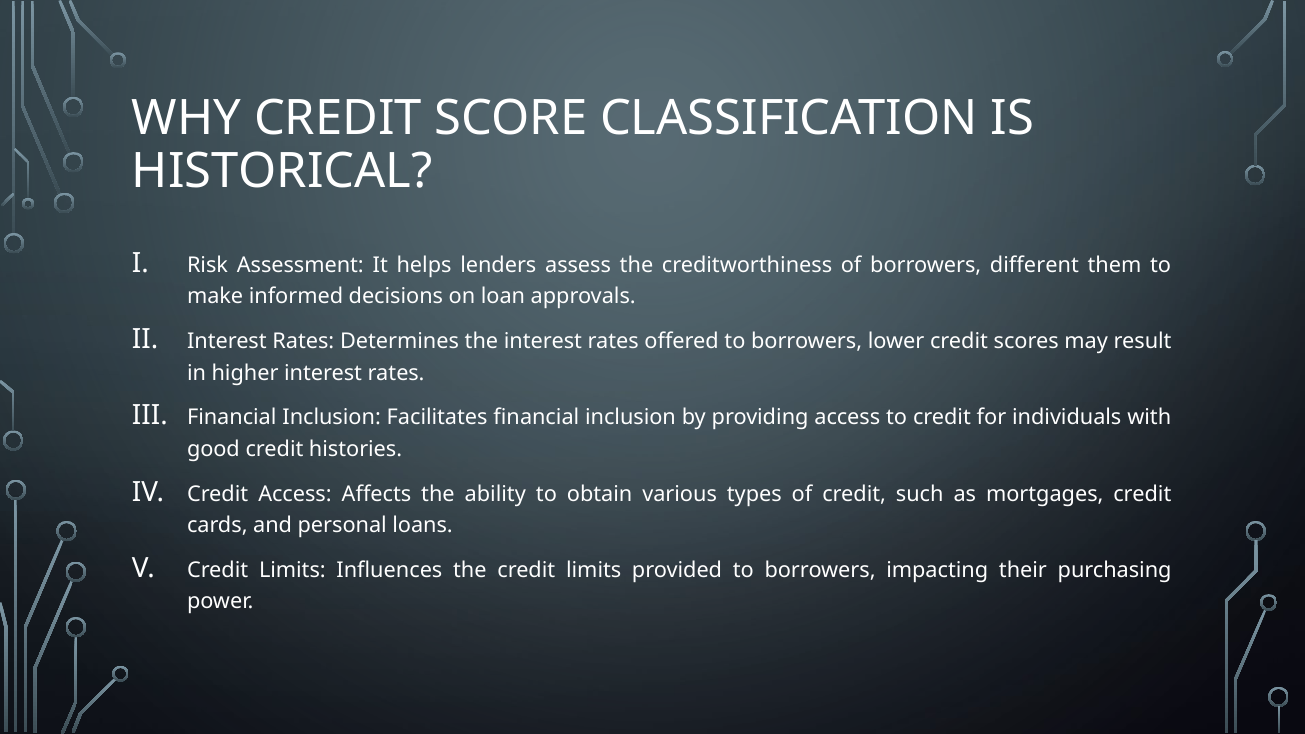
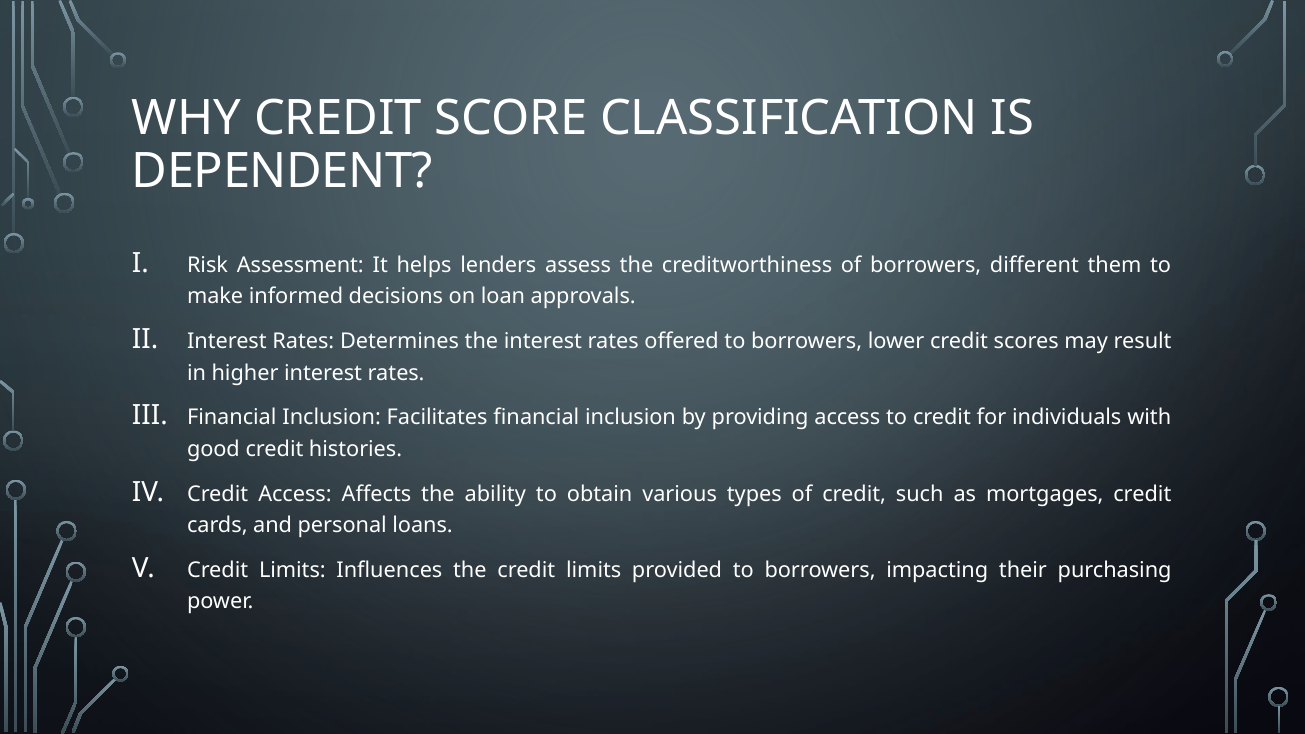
HISTORICAL: HISTORICAL -> DEPENDENT
